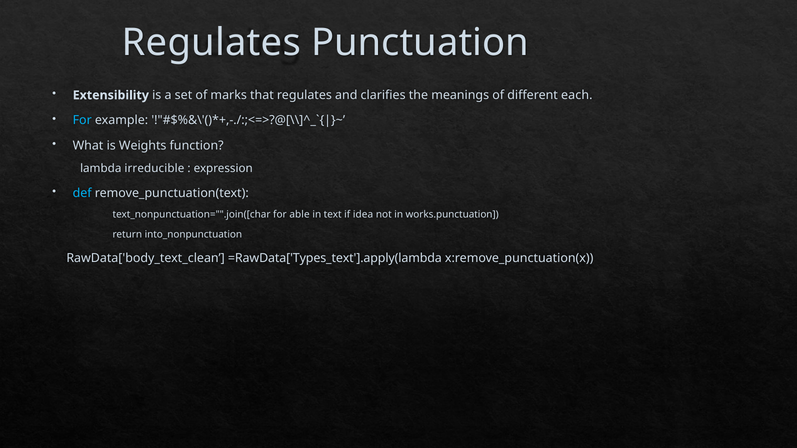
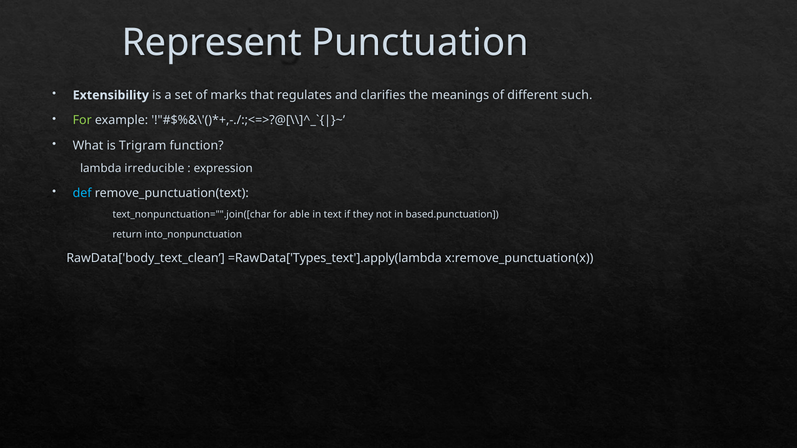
Regulates at (211, 43): Regulates -> Represent
each: each -> such
For at (82, 120) colour: light blue -> light green
Weights: Weights -> Trigram
idea: idea -> they
works.punctuation: works.punctuation -> based.punctuation
